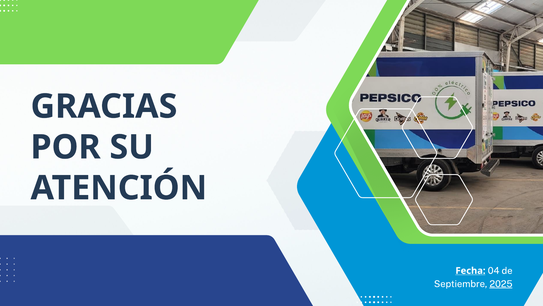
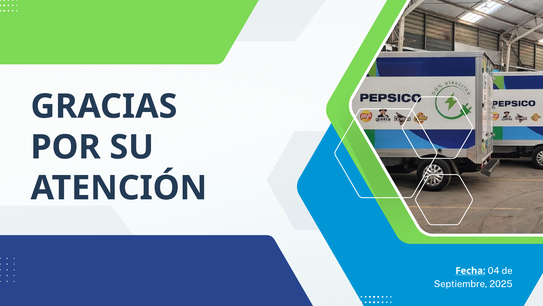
2025 underline: present -> none
